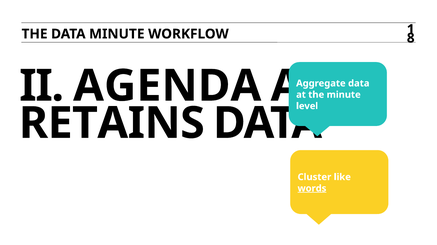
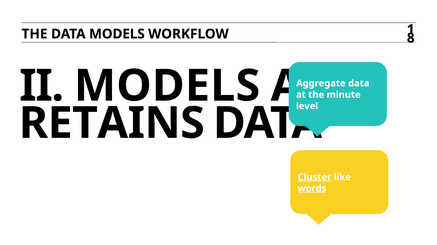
DATA MINUTE: MINUTE -> MODELS
II AGENDA: AGENDA -> MODELS
Cluster underline: none -> present
